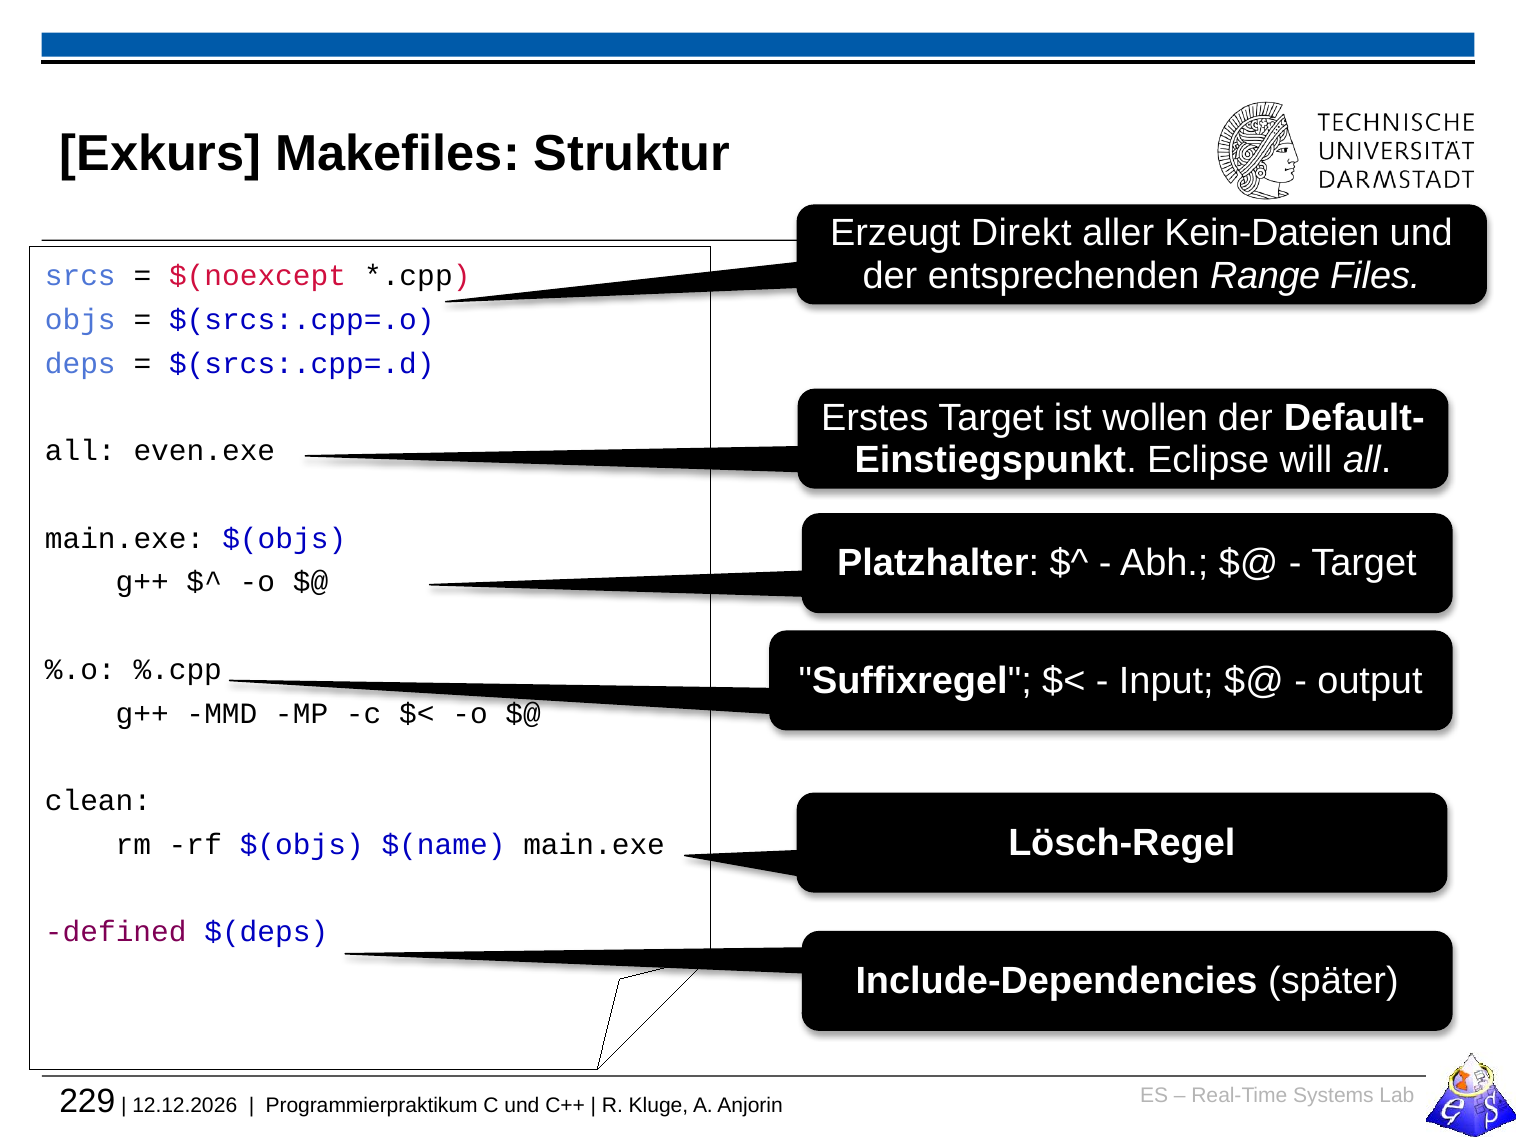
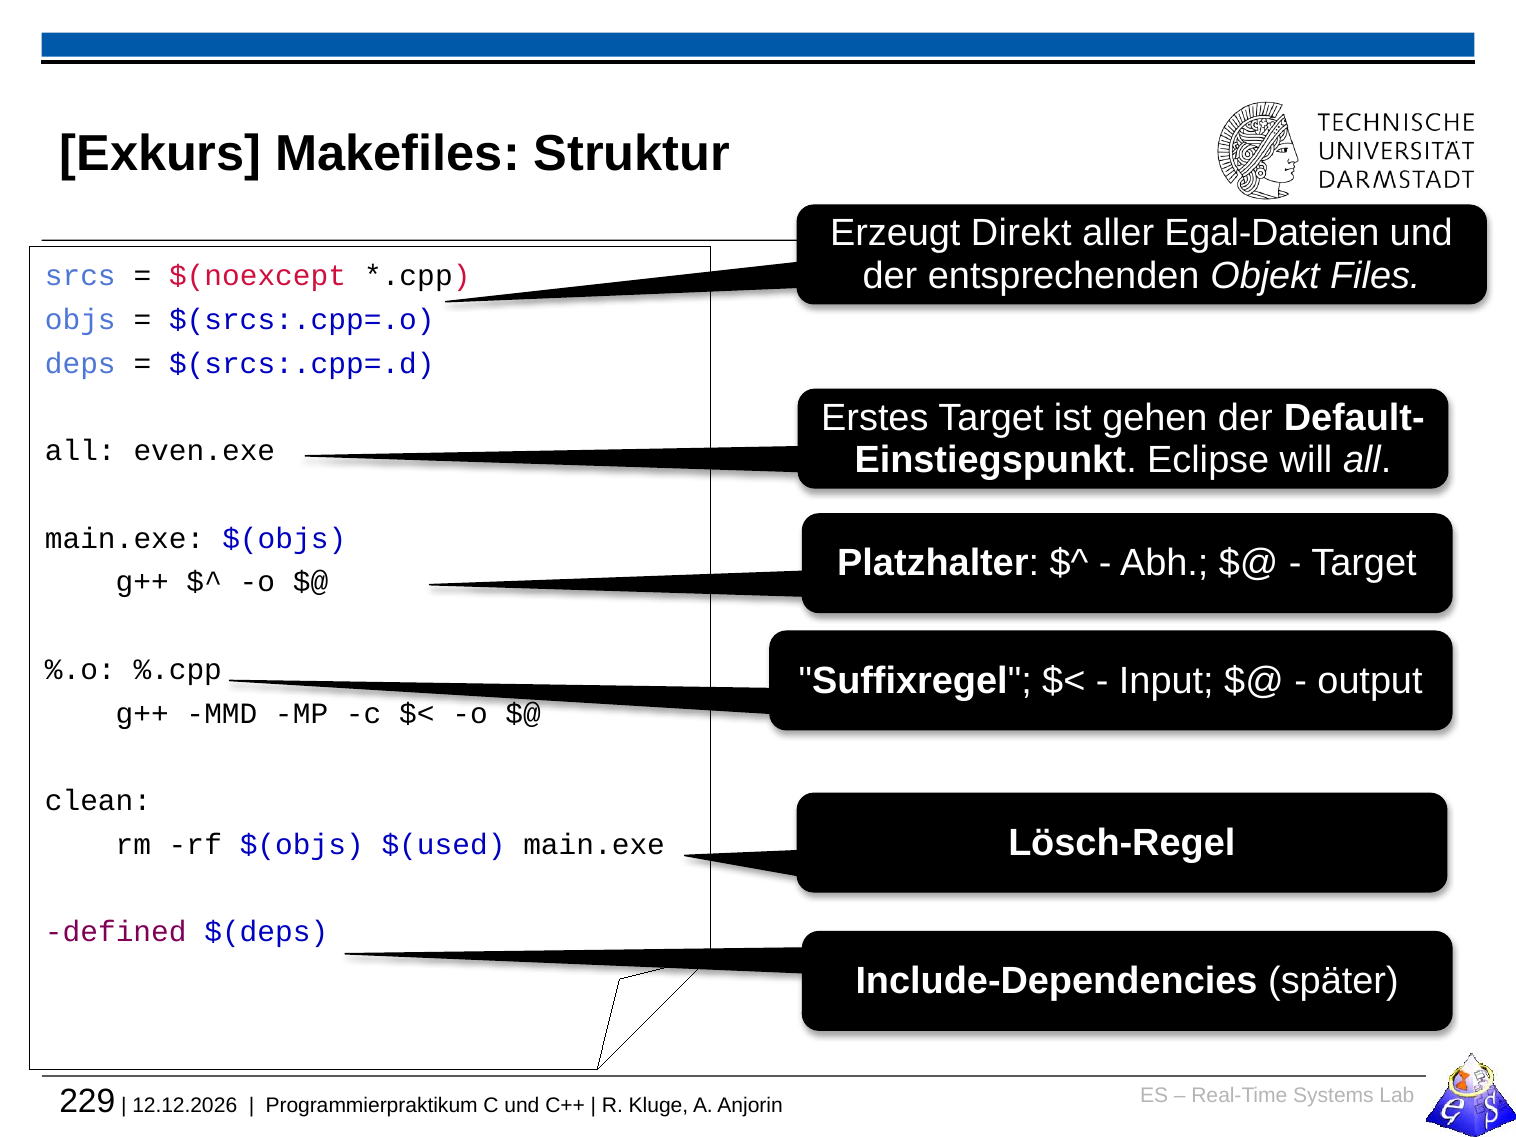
Kein-Dateien: Kein-Dateien -> Egal-Dateien
Range: Range -> Objekt
wollen: wollen -> gehen
$(name: $(name -> $(used
